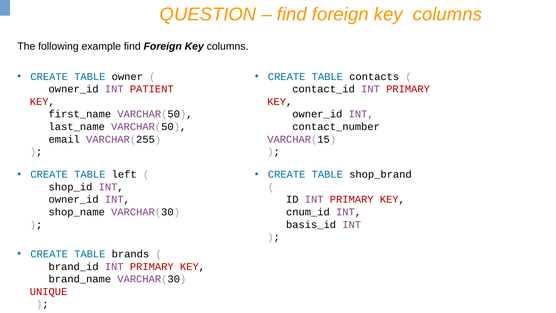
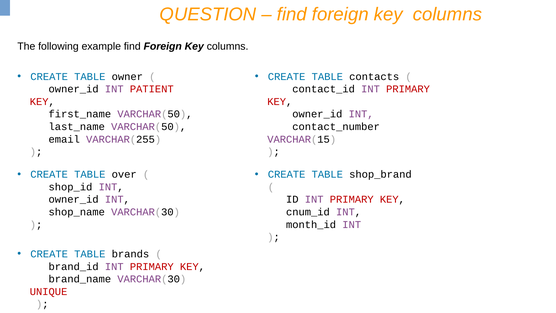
left: left -> over
basis_id: basis_id -> month_id
